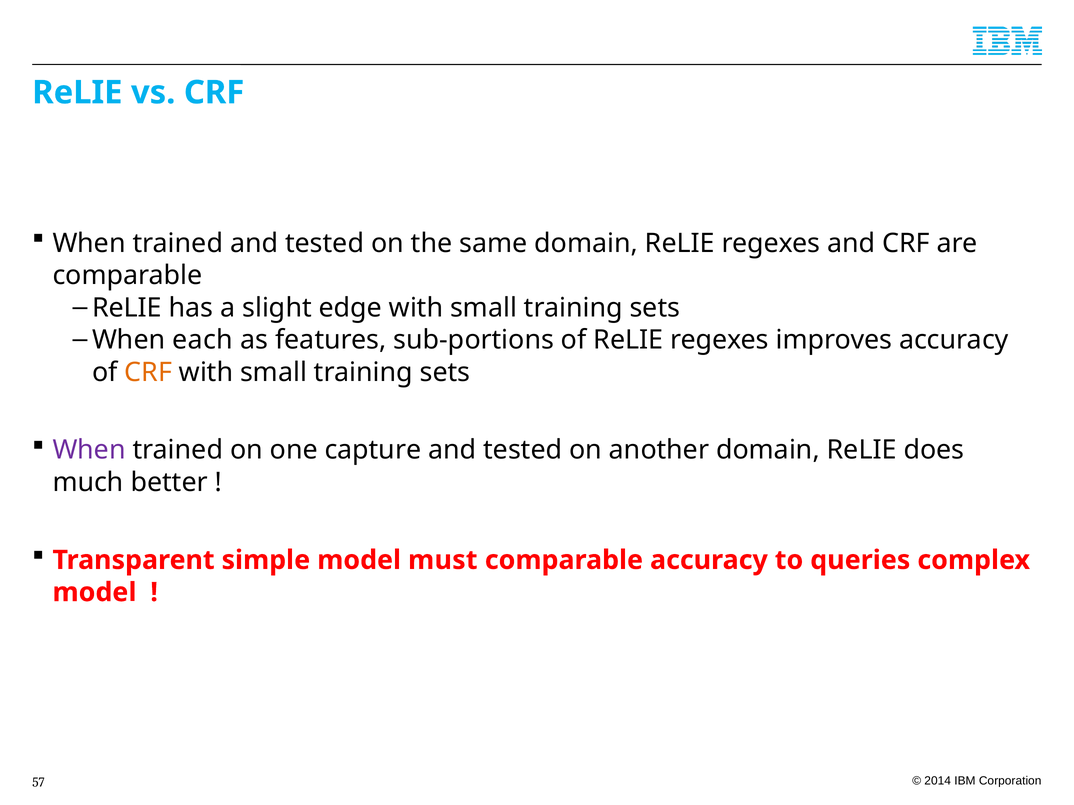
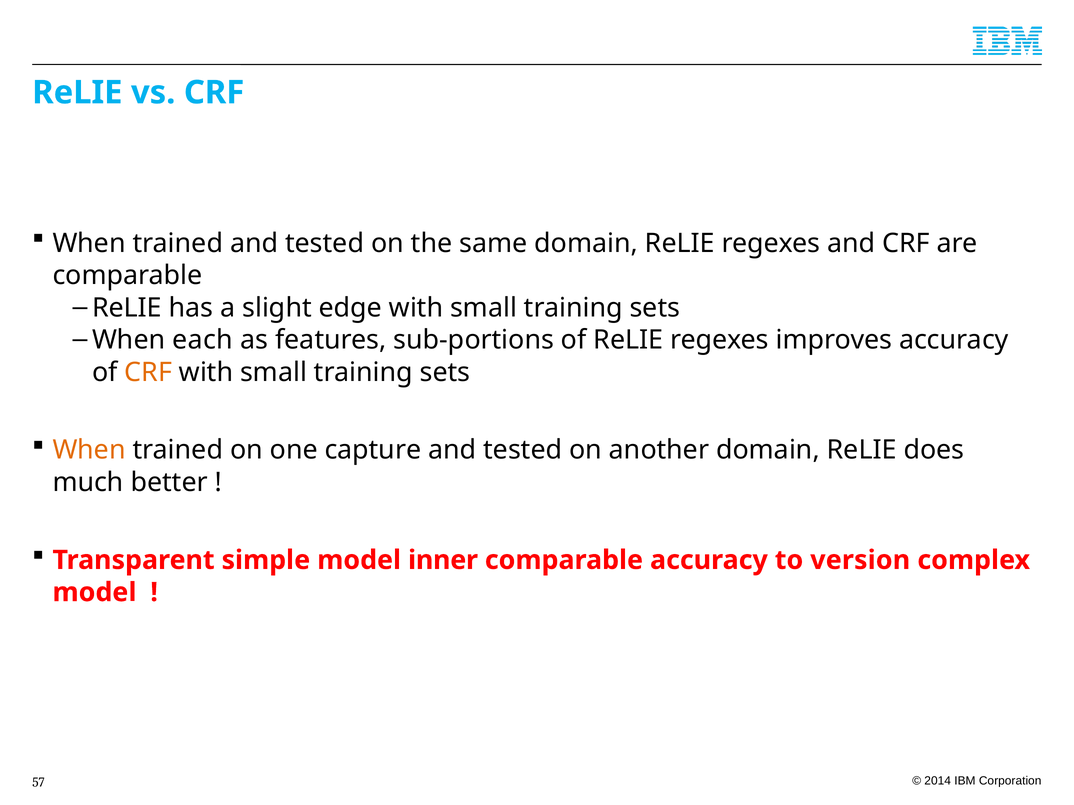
When at (89, 450) colour: purple -> orange
must: must -> inner
queries: queries -> version
